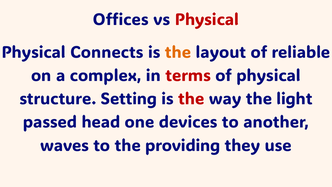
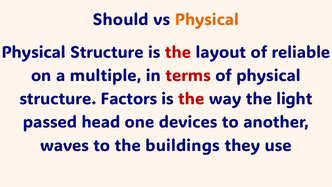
Offices: Offices -> Should
Physical at (207, 20) colour: red -> orange
Connects at (107, 52): Connects -> Structure
the at (178, 52) colour: orange -> red
complex: complex -> multiple
Setting: Setting -> Factors
providing: providing -> buildings
